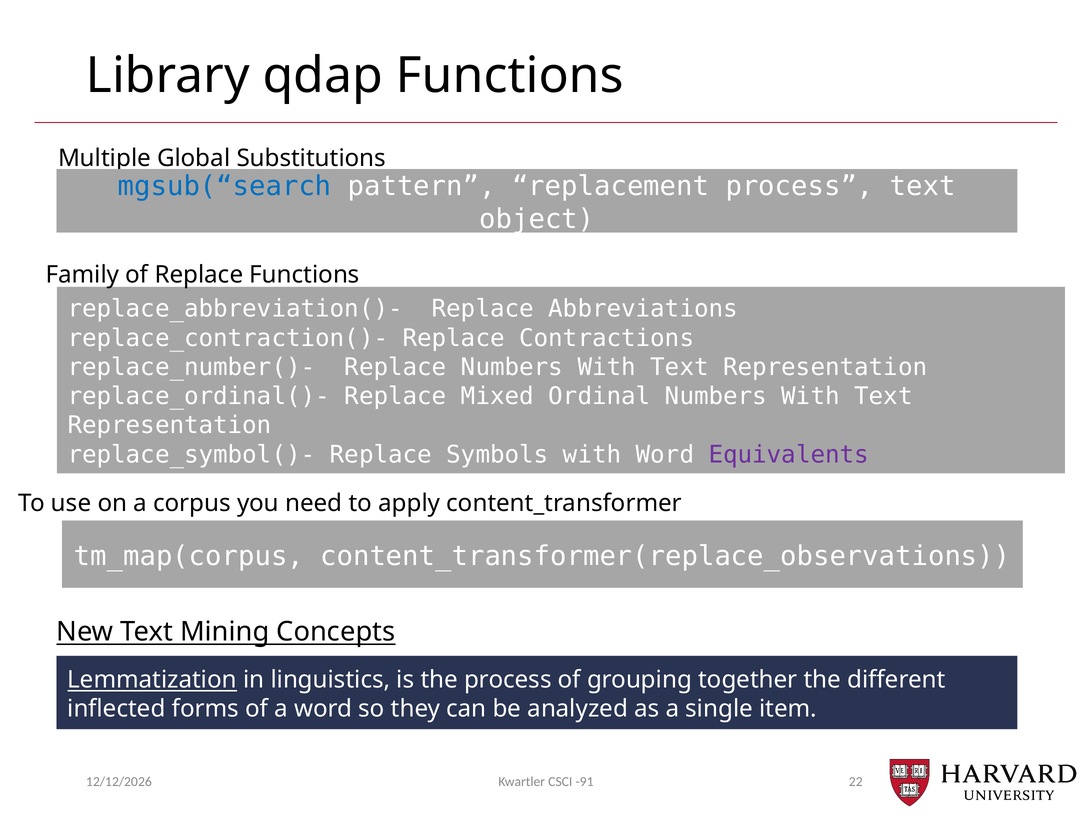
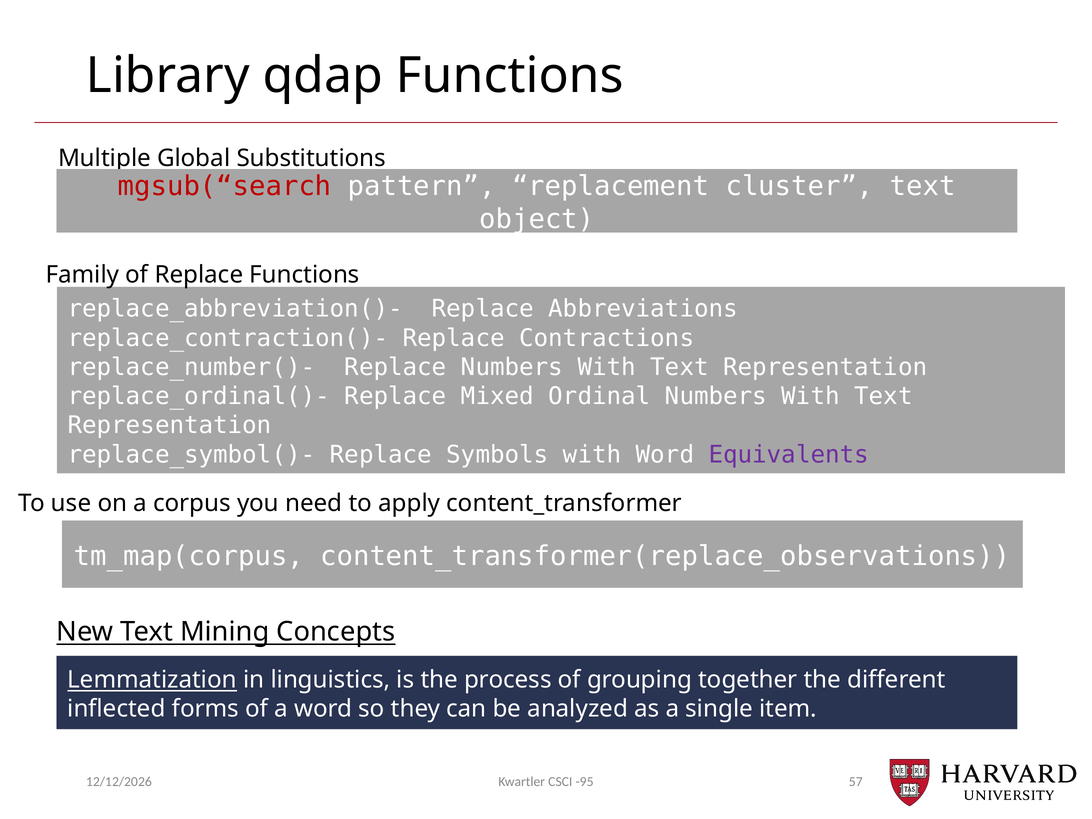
mgsub(“search colour: blue -> red
replacement process: process -> cluster
22: 22 -> 57
-91: -91 -> -95
